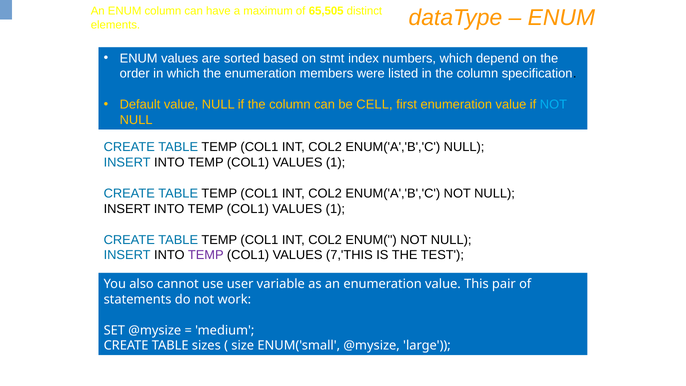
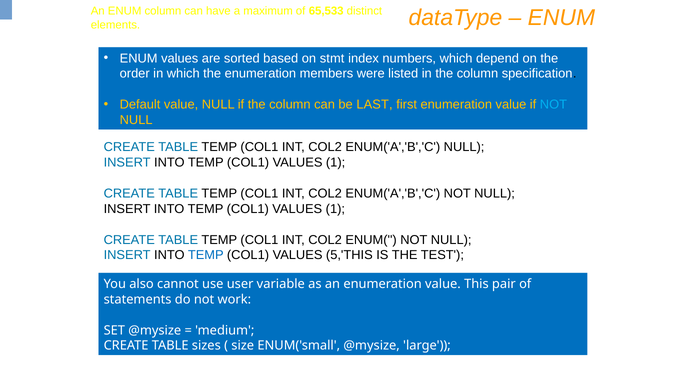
65,505: 65,505 -> 65,533
CELL: CELL -> LAST
TEMP at (206, 255) colour: purple -> blue
7,'THIS: 7,'THIS -> 5,'THIS
